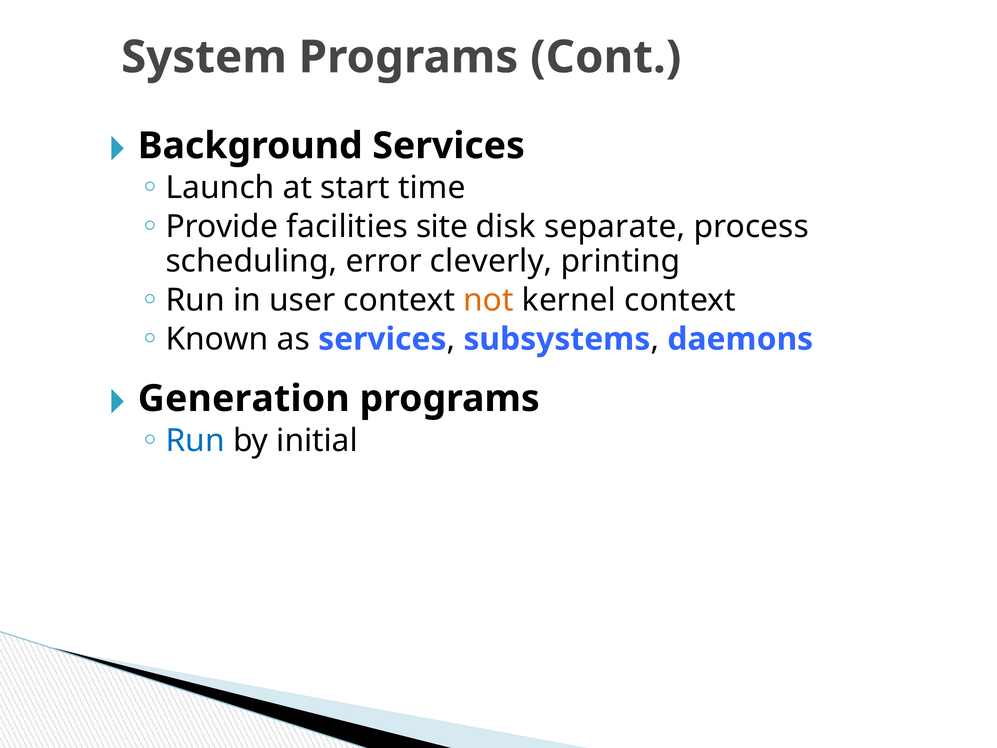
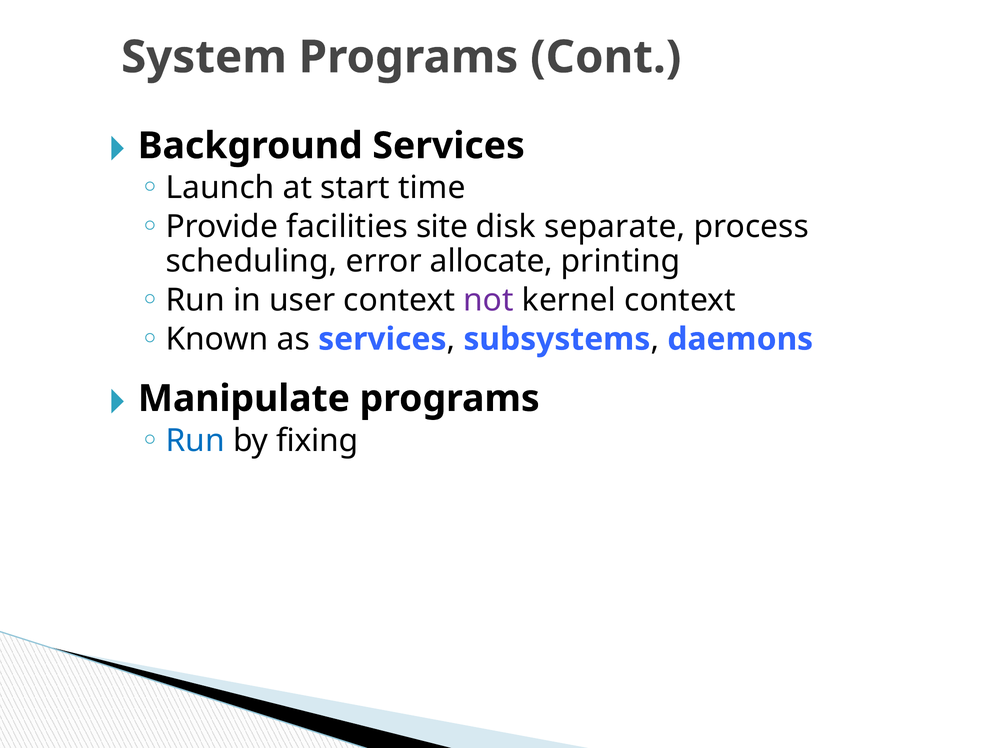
cleverly: cleverly -> allocate
not colour: orange -> purple
Generation: Generation -> Manipulate
initial: initial -> fixing
